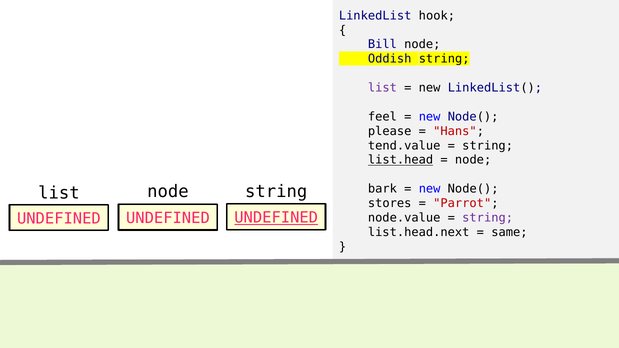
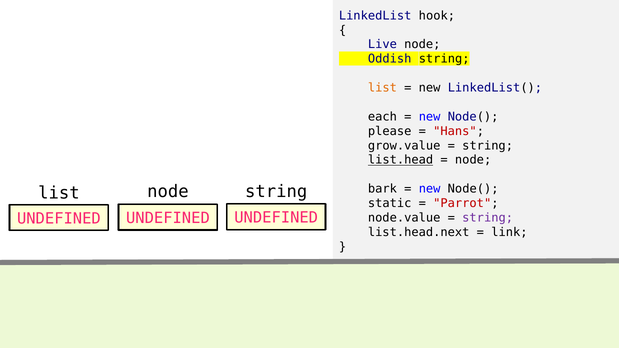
Bill: Bill -> Live
list at (382, 88) colour: purple -> orange
feel: feel -> each
tend.value: tend.value -> grow.value
stores: stores -> static
UNDEFINED at (276, 218) underline: present -> none
same: same -> link
